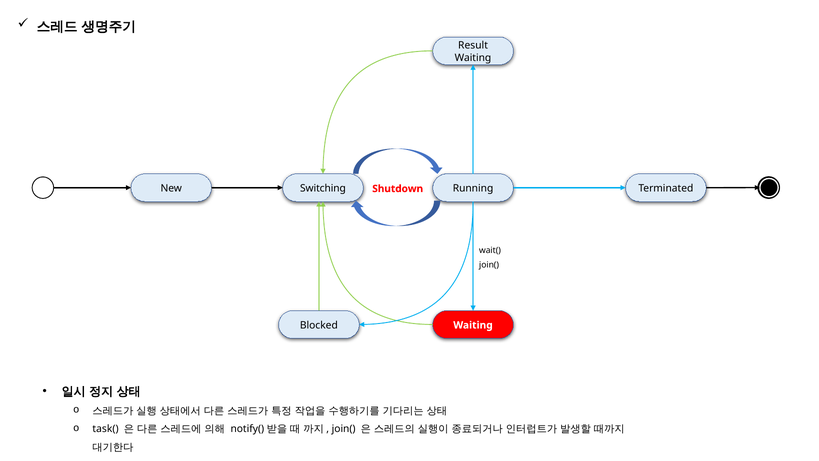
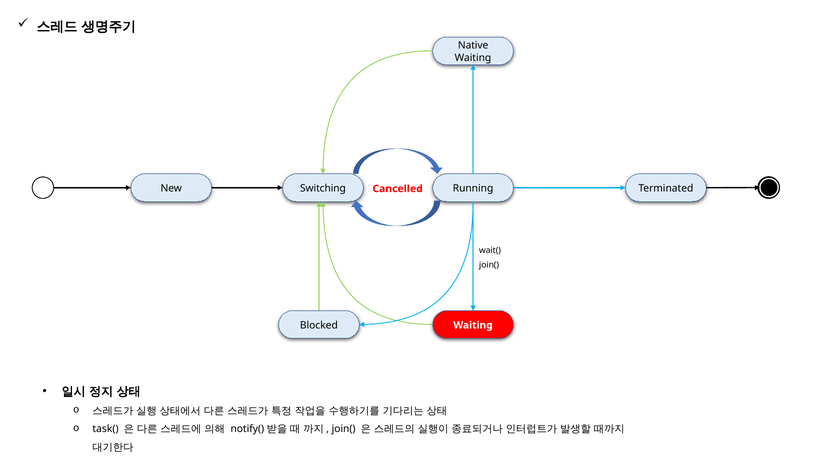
Result: Result -> Native
Shutdown: Shutdown -> Cancelled
